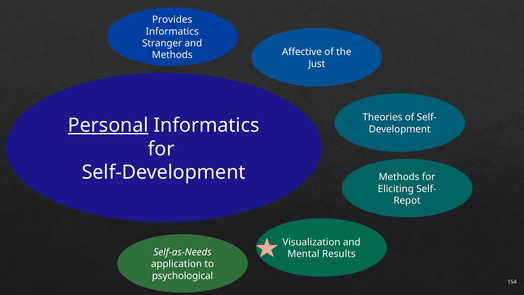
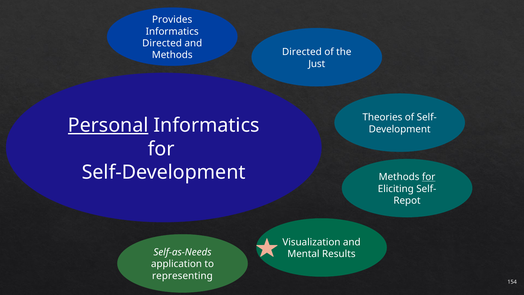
Stranger at (162, 43): Stranger -> Directed
Affective at (302, 52): Affective -> Directed
for at (429, 177) underline: none -> present
psychological: psychological -> representing
